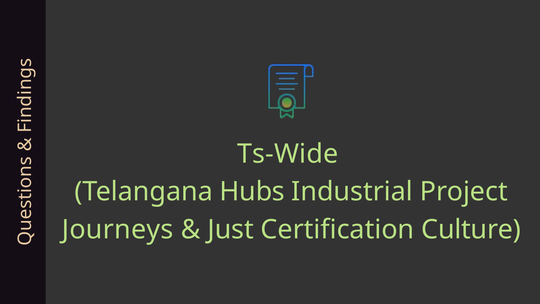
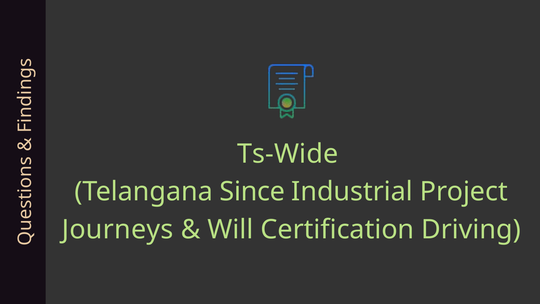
Hubs: Hubs -> Since
Just: Just -> Will
Culture: Culture -> Driving
